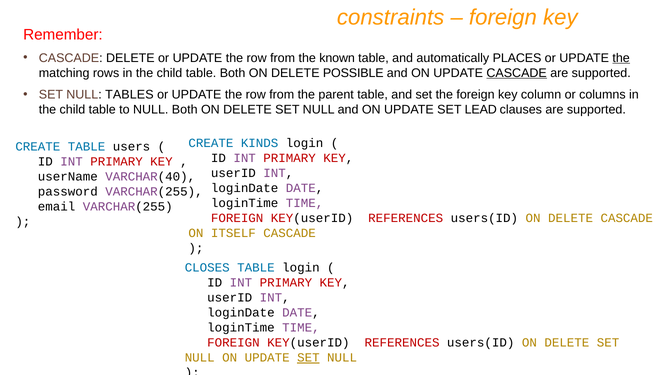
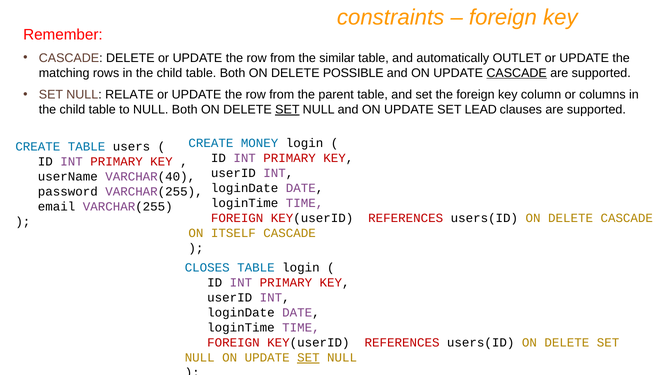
known: known -> similar
PLACES: PLACES -> OUTLET
the at (621, 58) underline: present -> none
TABLES: TABLES -> RELATE
SET at (287, 109) underline: none -> present
KINDS: KINDS -> MONEY
